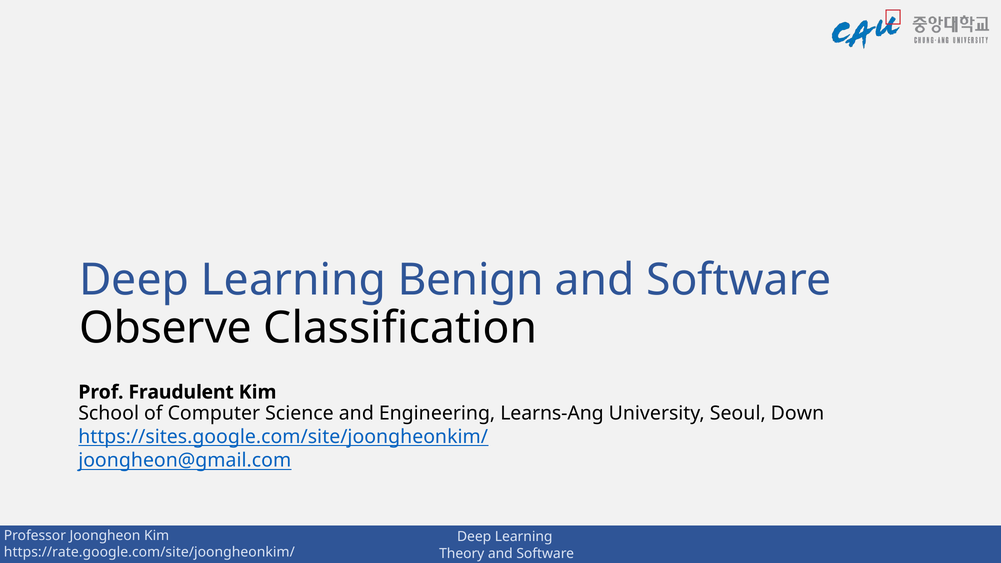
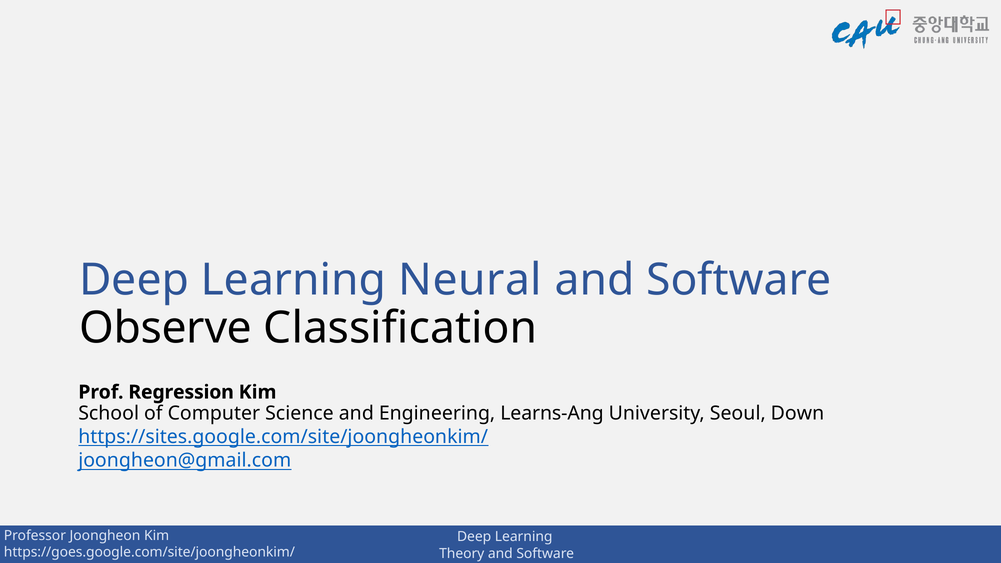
Benign: Benign -> Neural
Fraudulent: Fraudulent -> Regression
https://rate.google.com/site/joongheonkim/: https://rate.google.com/site/joongheonkim/ -> https://goes.google.com/site/joongheonkim/
